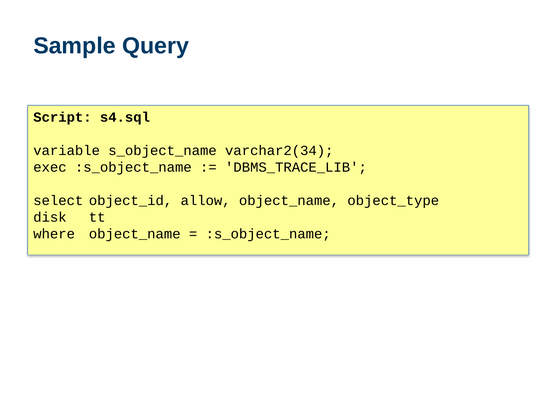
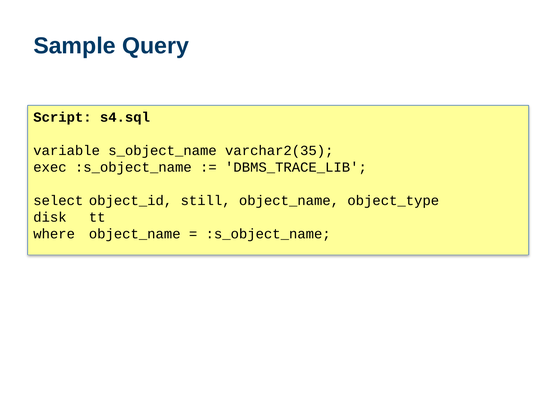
varchar2(34: varchar2(34 -> varchar2(35
allow: allow -> still
